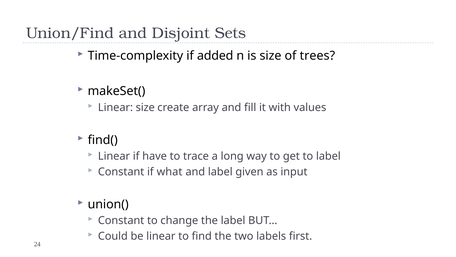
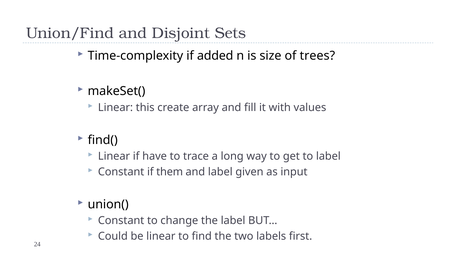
Linear size: size -> this
what: what -> them
